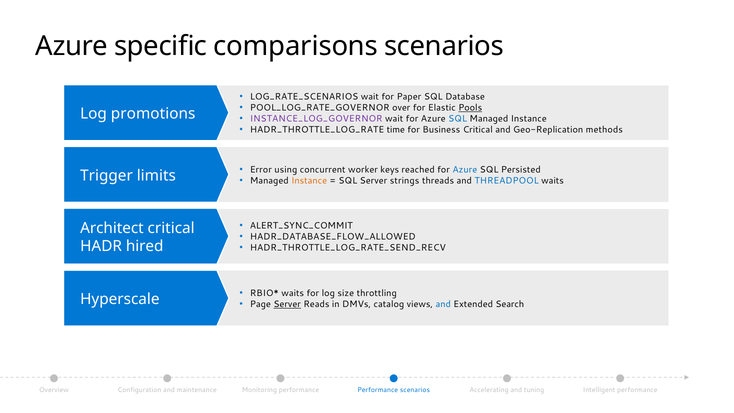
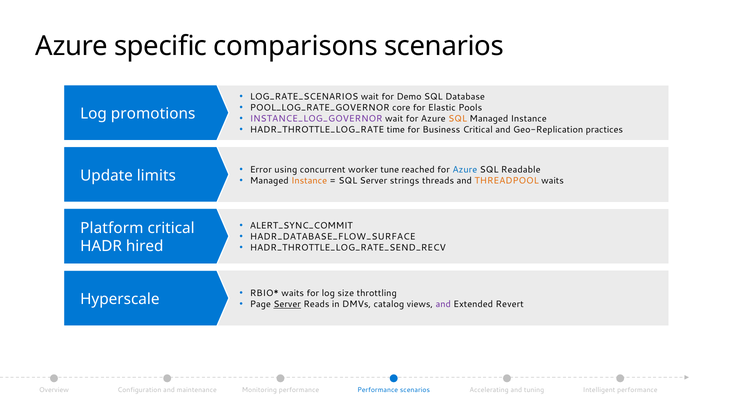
Paper: Paper -> Demo
over: over -> core
Pools underline: present -> none
SQL at (458, 119) colour: blue -> orange
methods: methods -> practices
keys: keys -> tune
Persisted: Persisted -> Readable
Trigger: Trigger -> Update
THREADPOOL colour: blue -> orange
Architect: Architect -> Platform
HADR_DATABASE_FLOW_ALLOWED: HADR_DATABASE_FLOW_ALLOWED -> HADR_DATABASE_FLOW_SURFACE
and at (443, 304) colour: blue -> purple
Search: Search -> Revert
